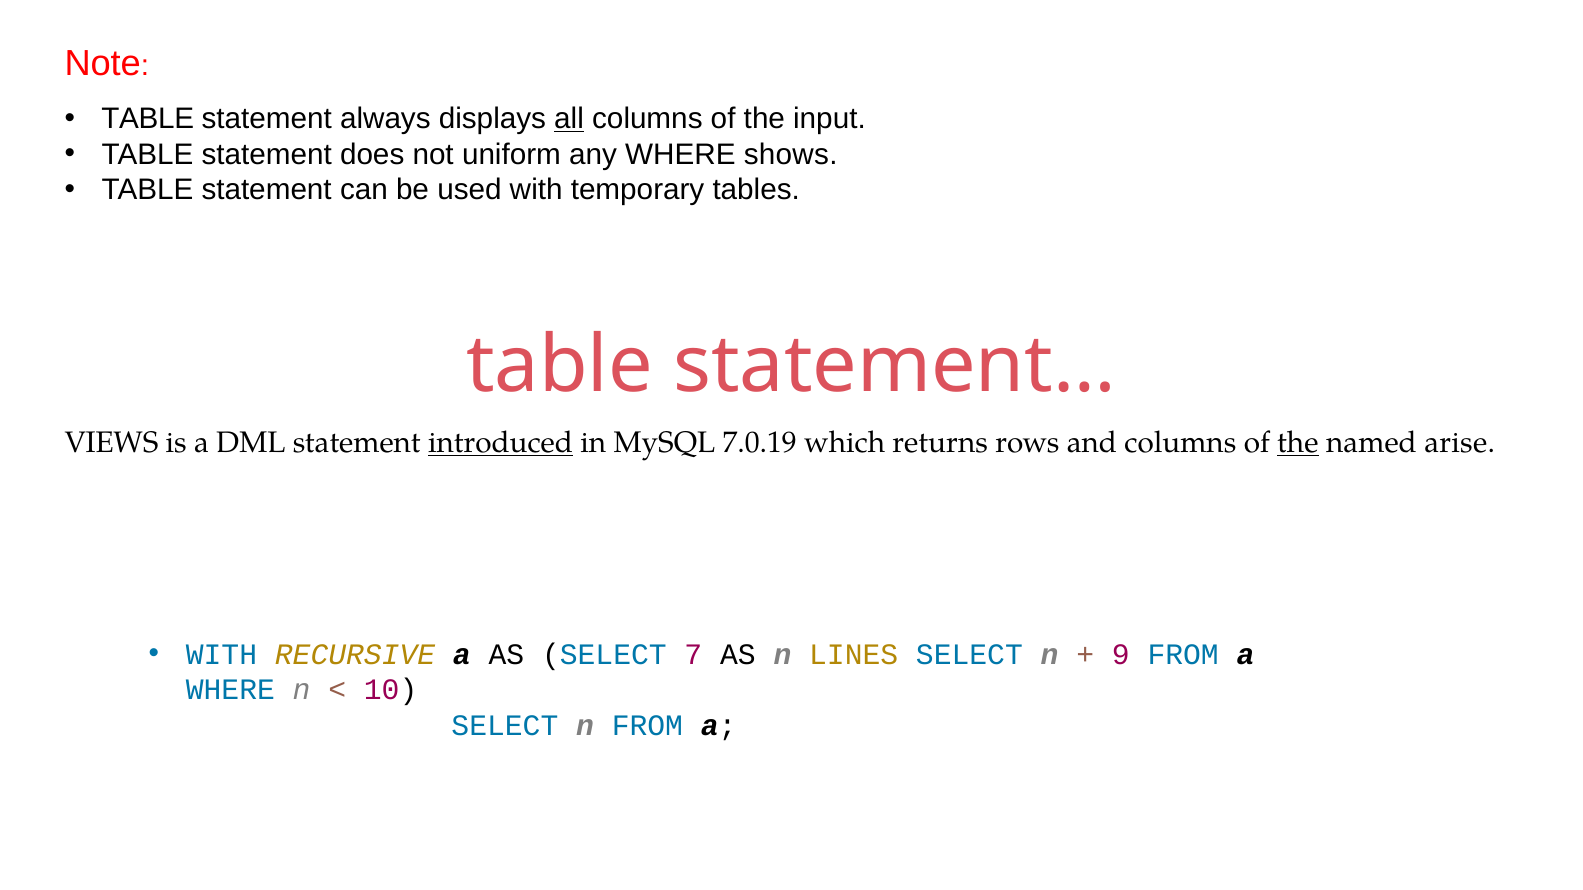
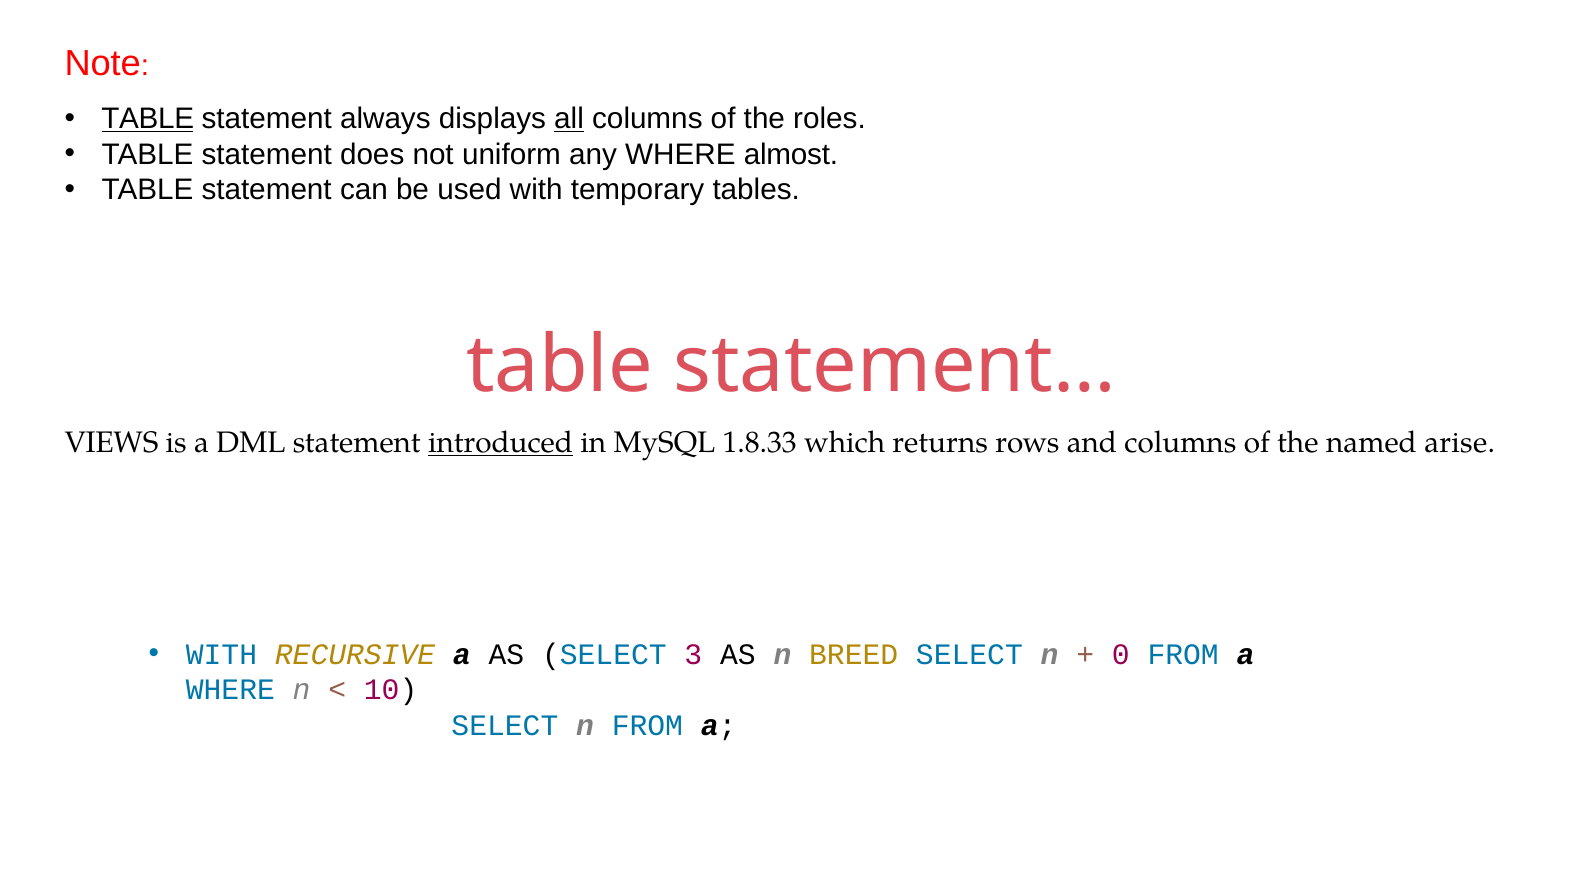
TABLE at (148, 119) underline: none -> present
input: input -> roles
shows: shows -> almost
7.0.19: 7.0.19 -> 1.8.33
the at (1298, 443) underline: present -> none
7: 7 -> 3
LINES: LINES -> BREED
9: 9 -> 0
